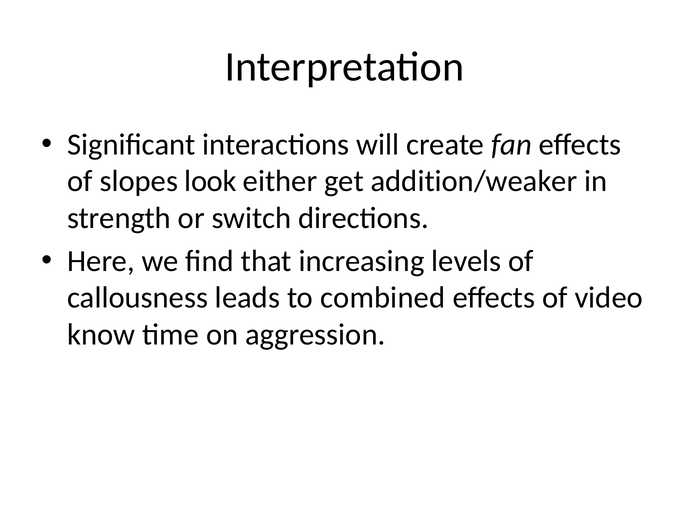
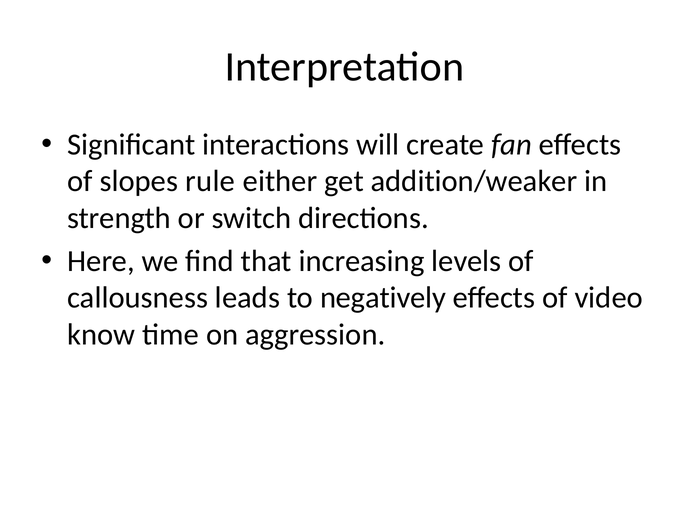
look: look -> rule
combined: combined -> negatively
